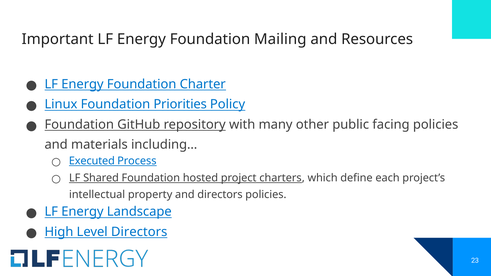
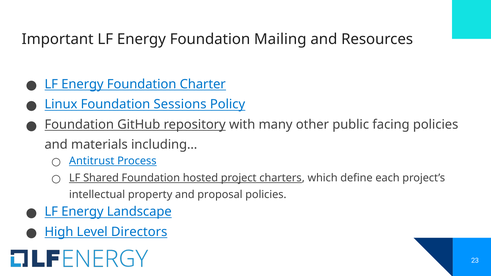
Priorities: Priorities -> Sessions
Executed: Executed -> Antitrust
and directors: directors -> proposal
